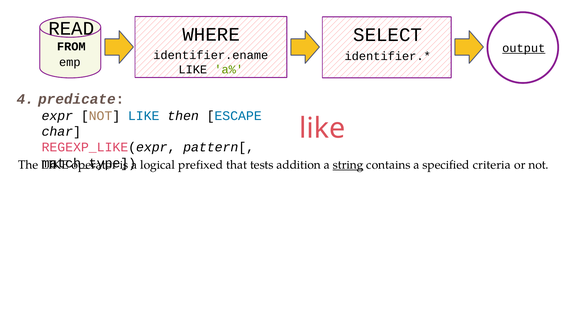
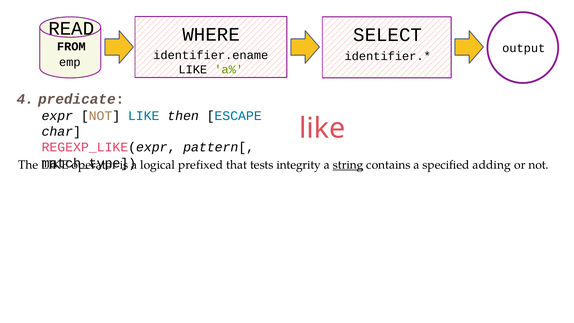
output underline: present -> none
addition: addition -> integrity
criteria: criteria -> adding
